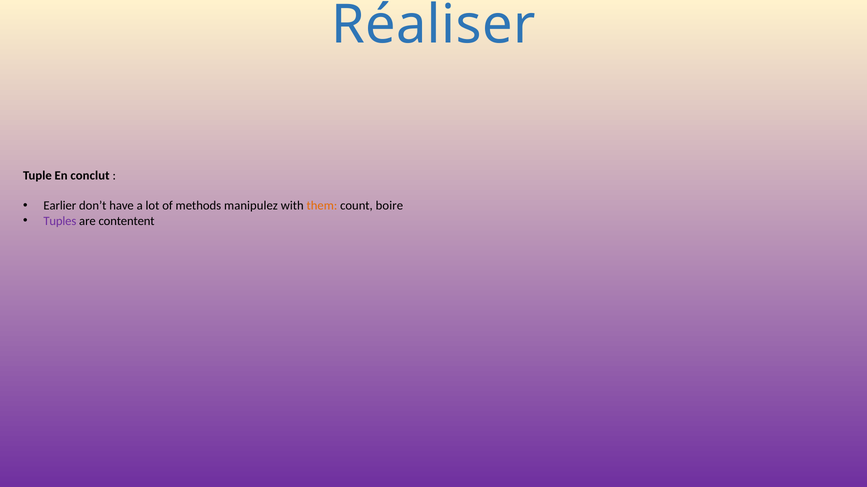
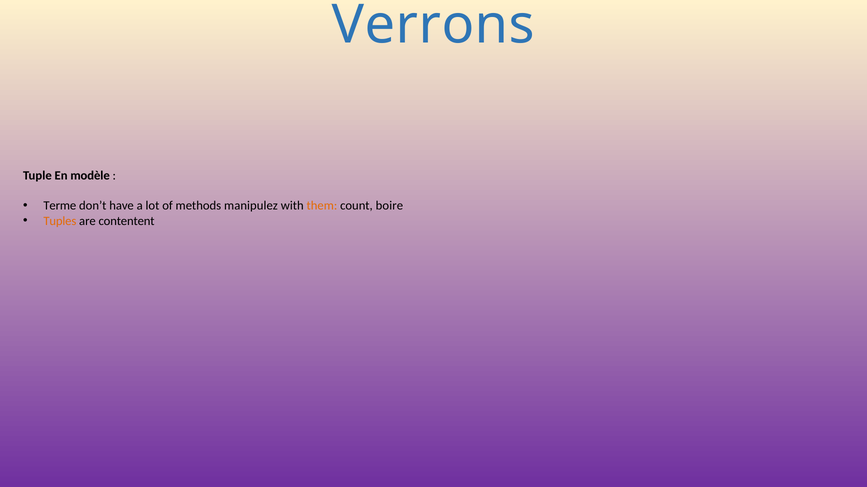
Réaliser: Réaliser -> Verrons
conclut: conclut -> modèle
Earlier: Earlier -> Terme
Tuples colour: purple -> orange
